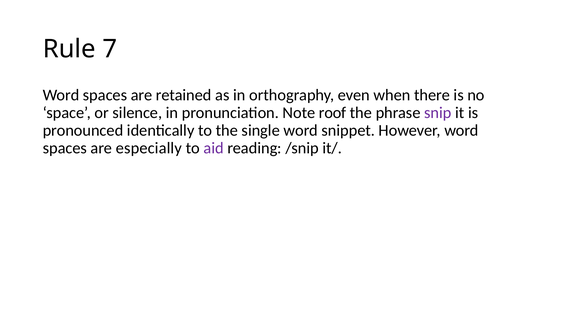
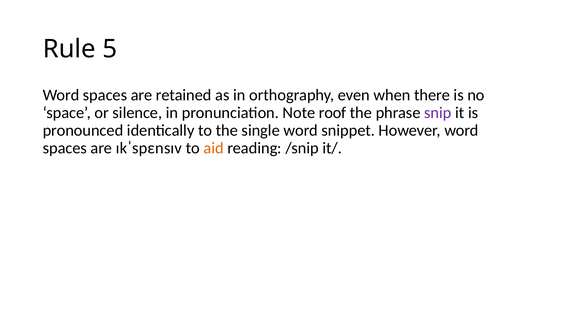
7: 7 -> 5
especially: especially -> ɪkˈspεnsɪv
aid colour: purple -> orange
